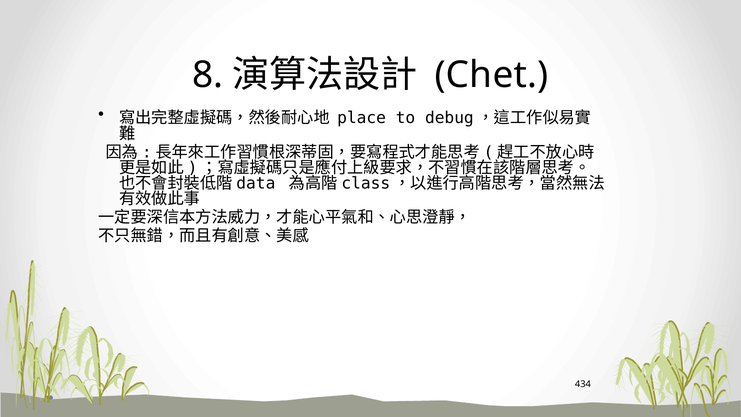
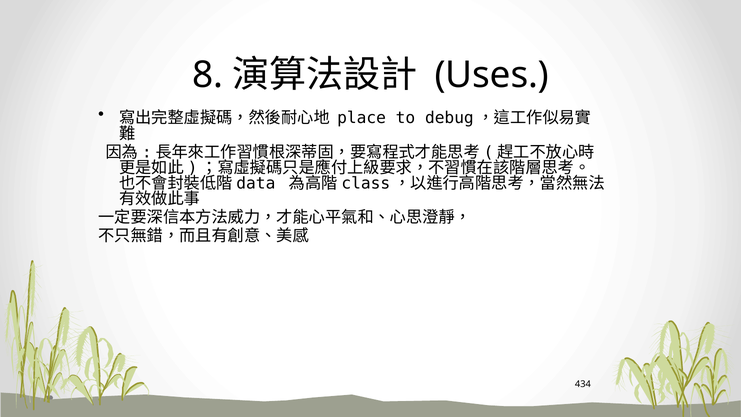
Chet: Chet -> Uses
